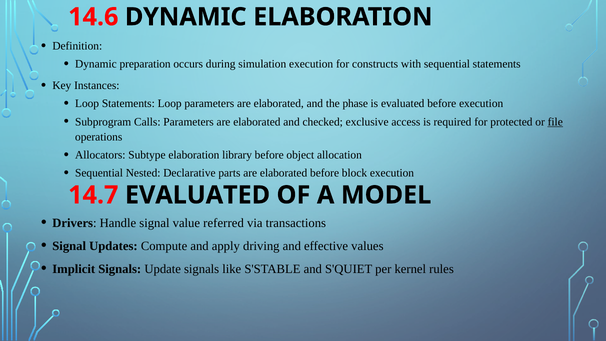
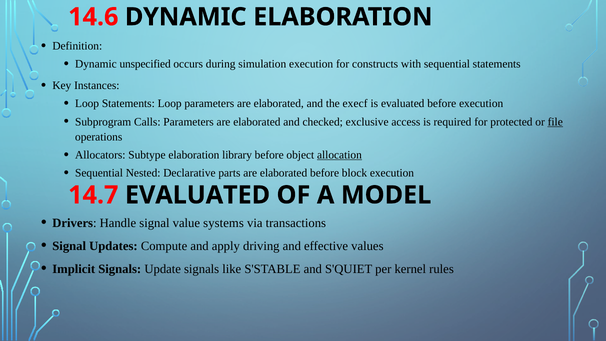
preparation: preparation -> unspecified
phase: phase -> execf
allocation underline: none -> present
referred: referred -> systems
